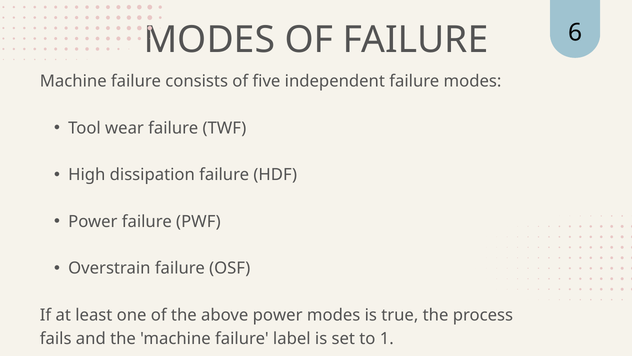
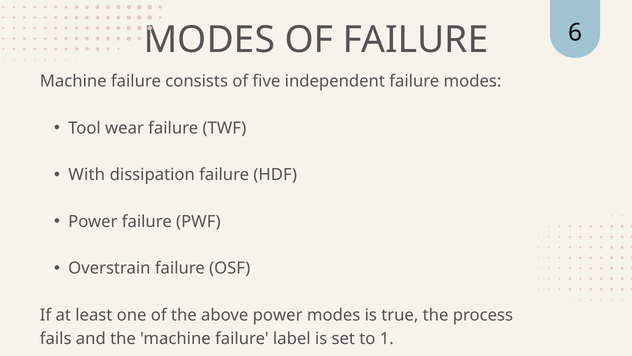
High: High -> With
